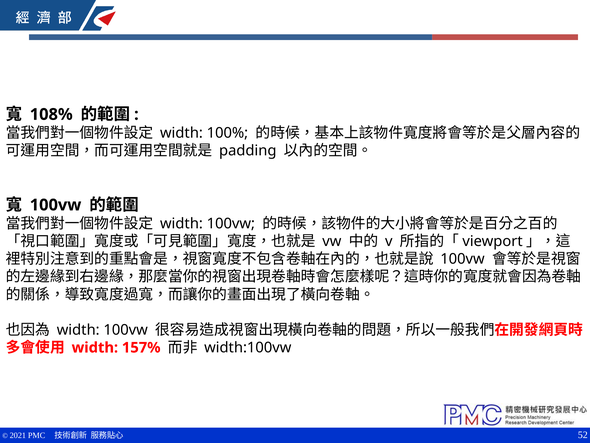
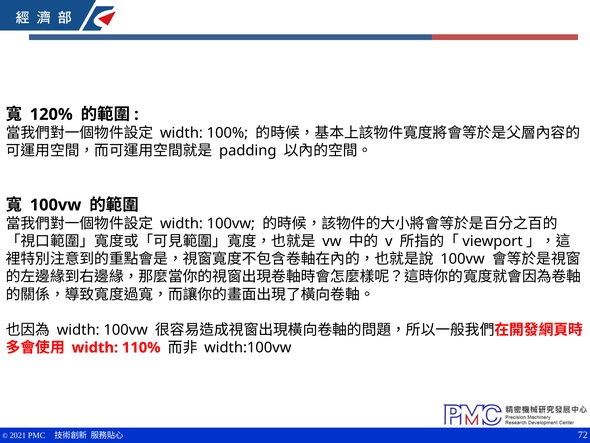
108%: 108% -> 120%
157%: 157% -> 110%
52: 52 -> 72
